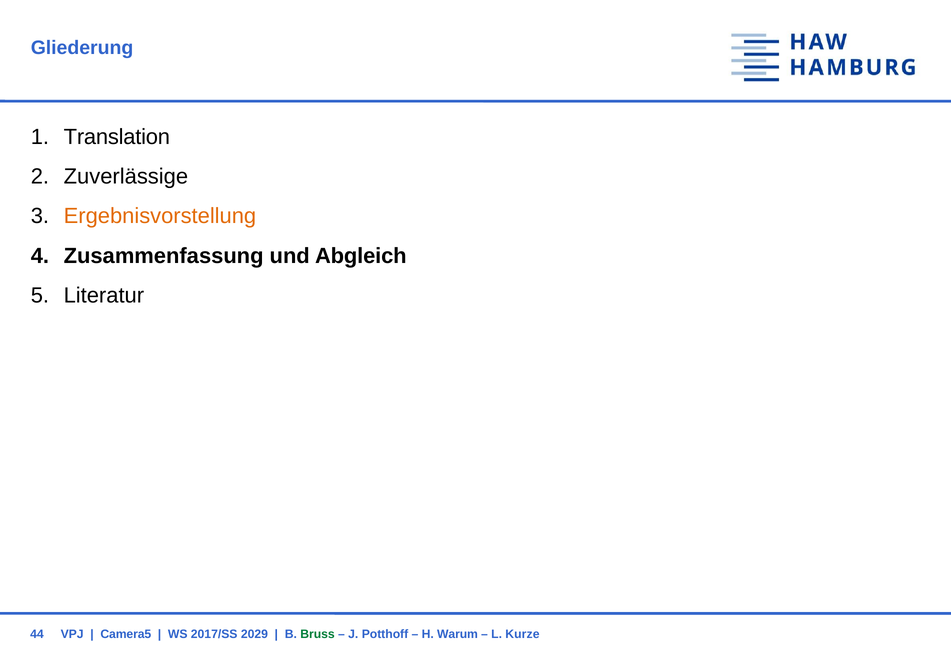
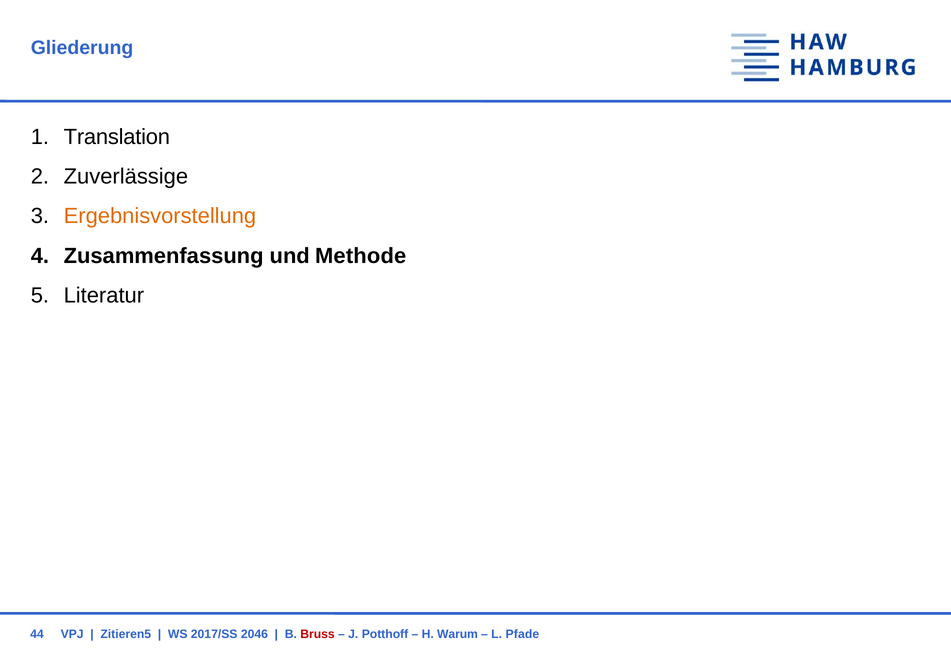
Abgleich: Abgleich -> Methode
Camera5: Camera5 -> Zitieren5
2029: 2029 -> 2046
Bruss colour: green -> red
Kurze: Kurze -> Pfade
